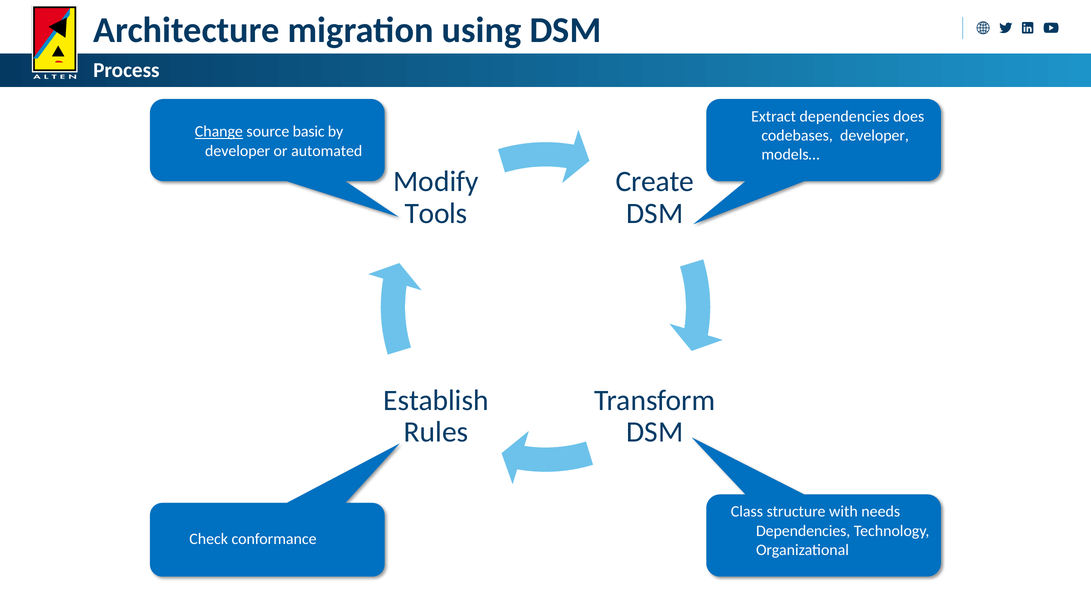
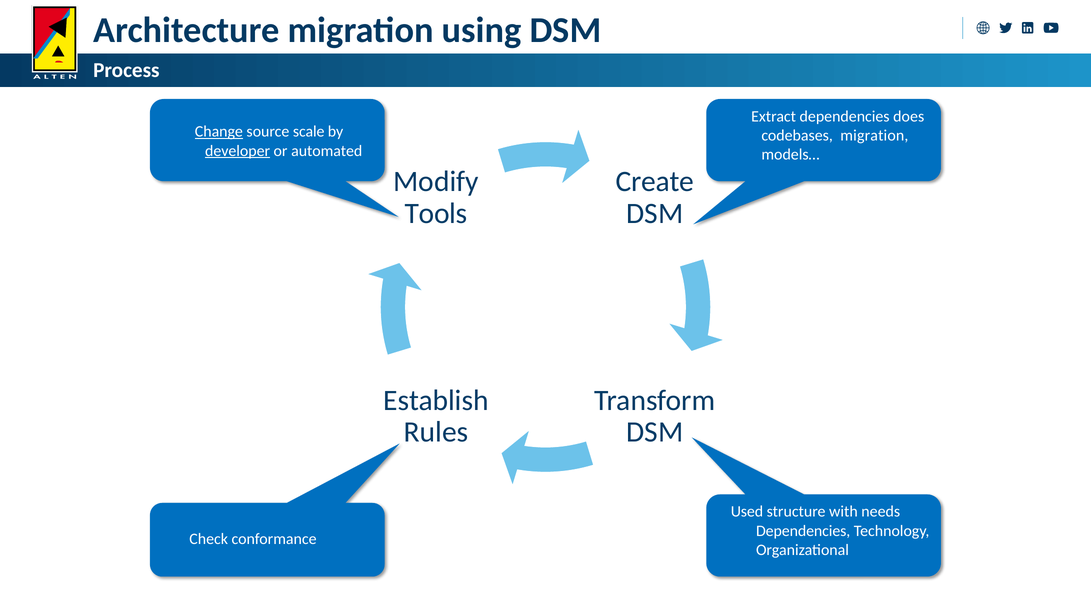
basic: basic -> scale
codebases developer: developer -> migration
developer at (238, 151) underline: none -> present
Class: Class -> Used
